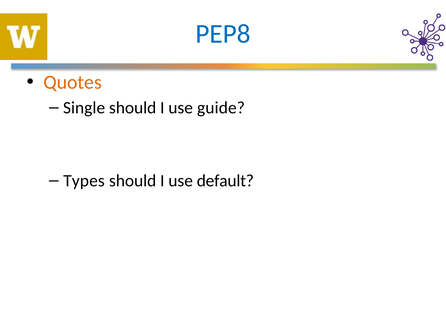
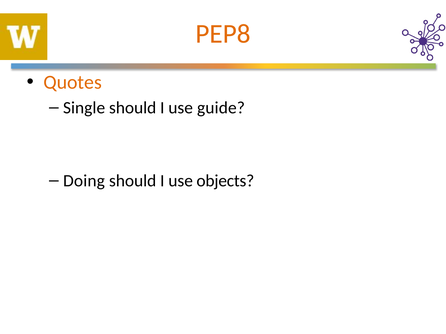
PEP8 colour: blue -> orange
Types: Types -> Doing
default: default -> objects
